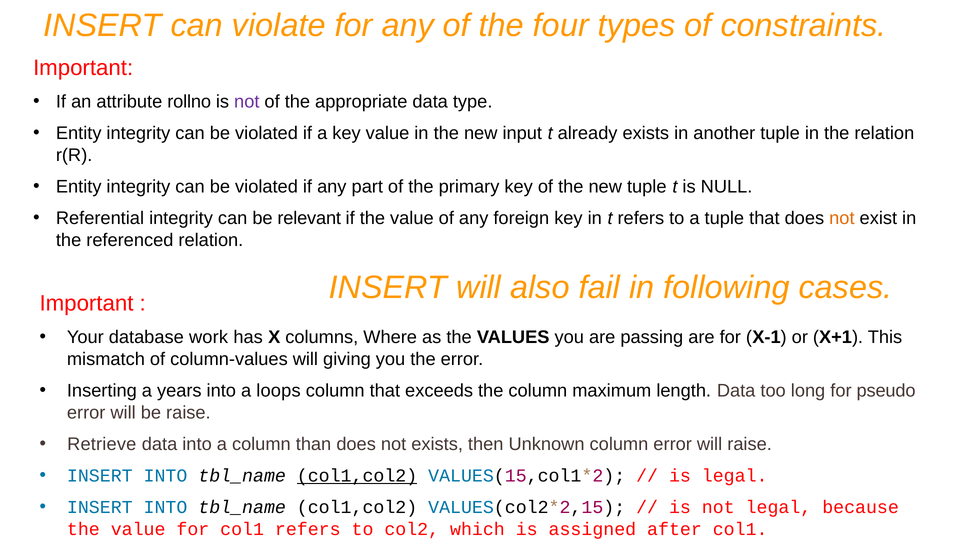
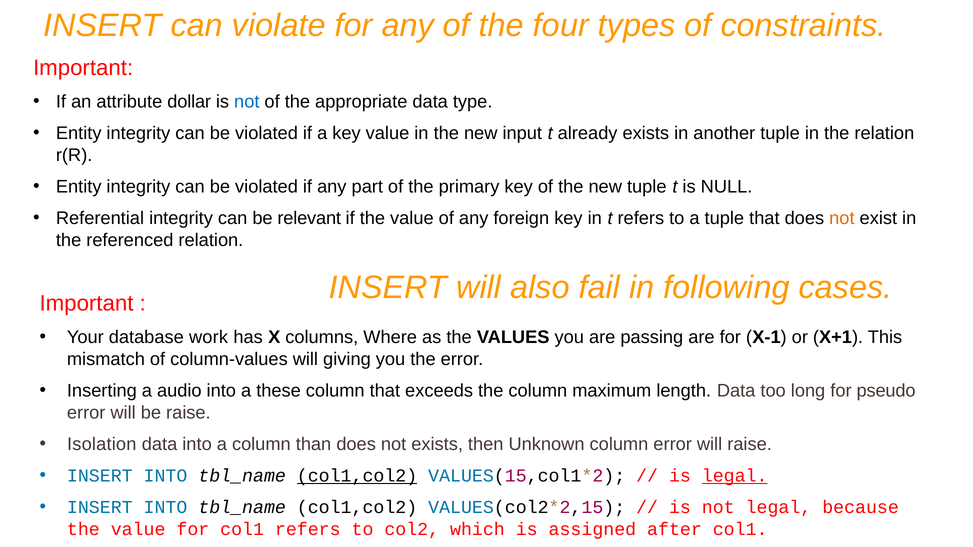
rollno: rollno -> dollar
not at (247, 102) colour: purple -> blue
years: years -> audio
loops: loops -> these
Retrieve: Retrieve -> Isolation
legal at (735, 476) underline: none -> present
